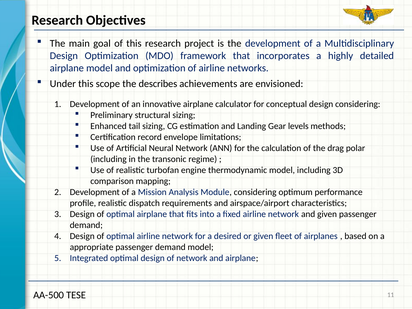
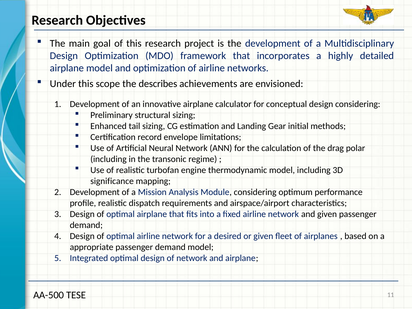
levels: levels -> initial
comparison: comparison -> significance
